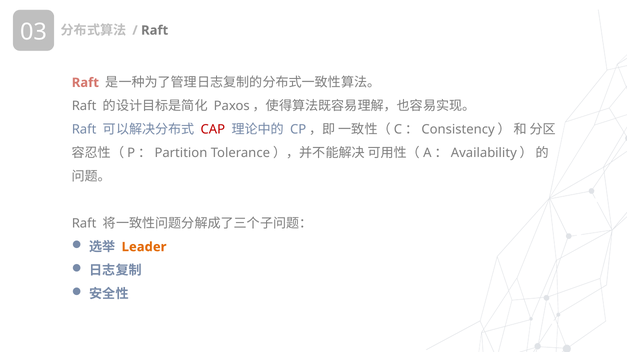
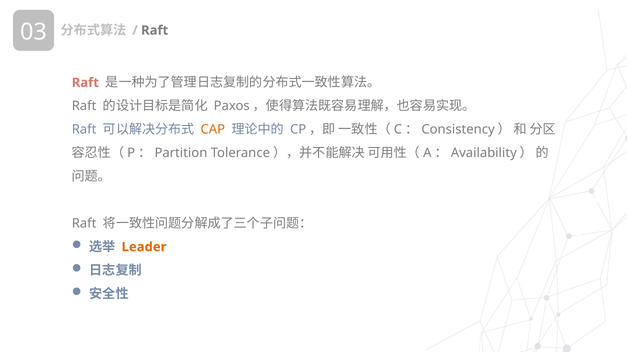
CAP colour: red -> orange
